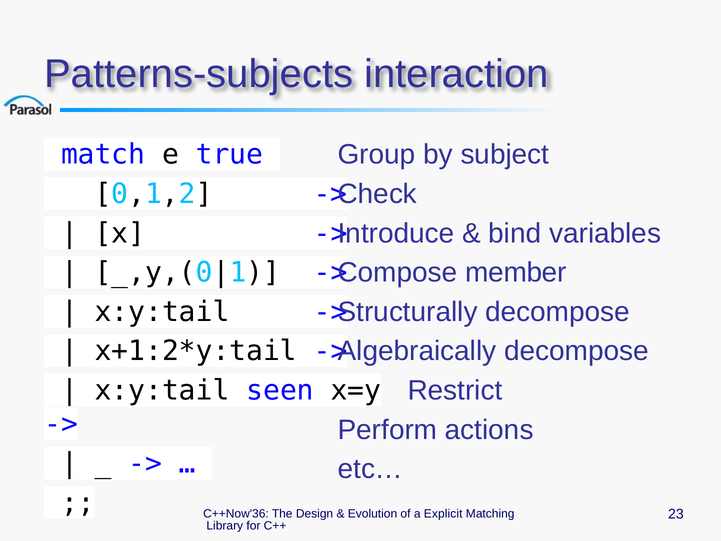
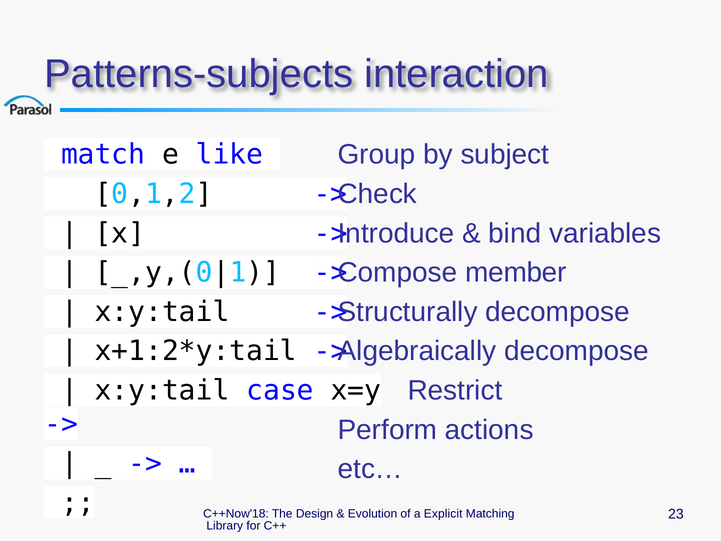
true: true -> like
seen: seen -> case
C++Now'36: C++Now'36 -> C++Now'18
